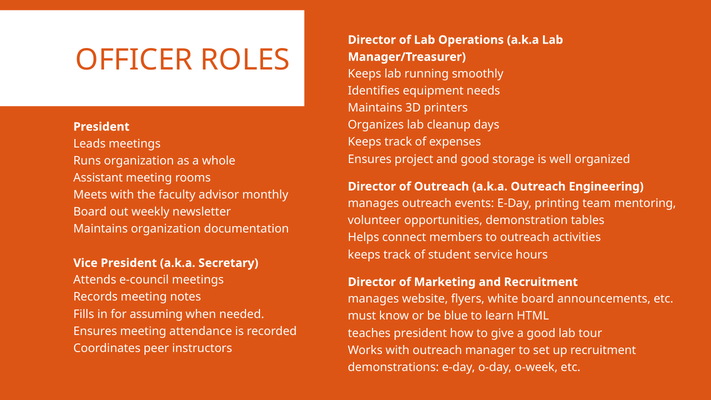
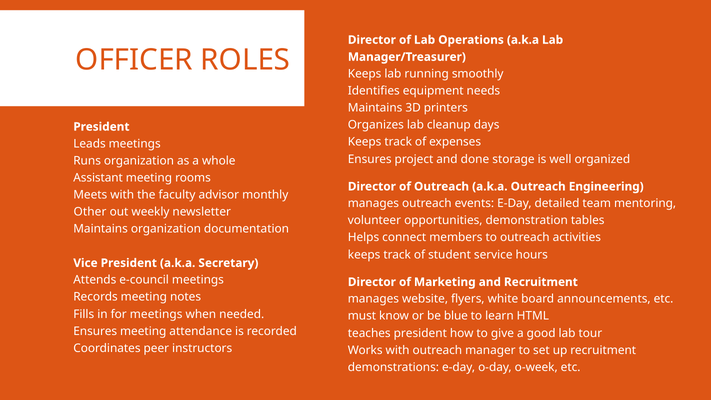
and good: good -> done
printing: printing -> detailed
Board at (90, 212): Board -> Other
for assuming: assuming -> meetings
